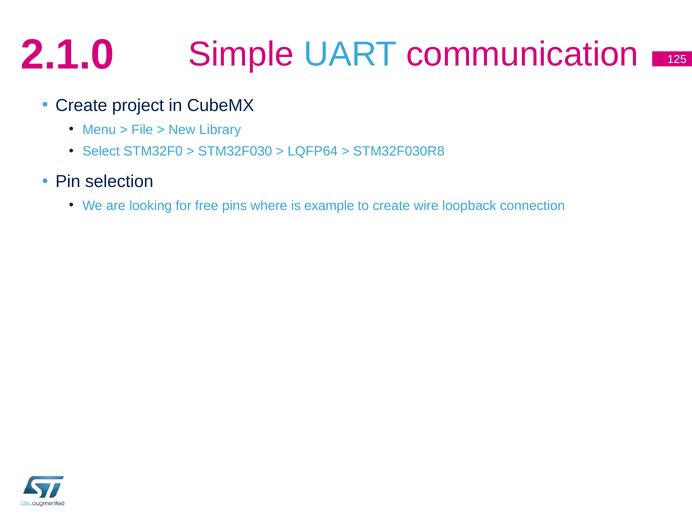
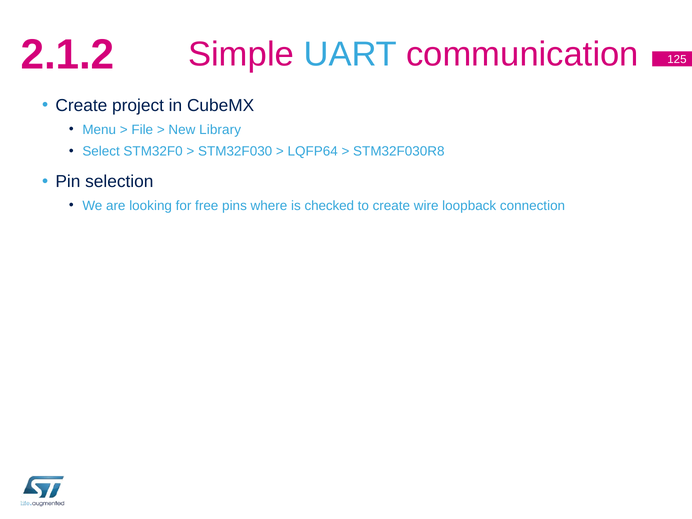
2.1.0: 2.1.0 -> 2.1.2
example: example -> checked
